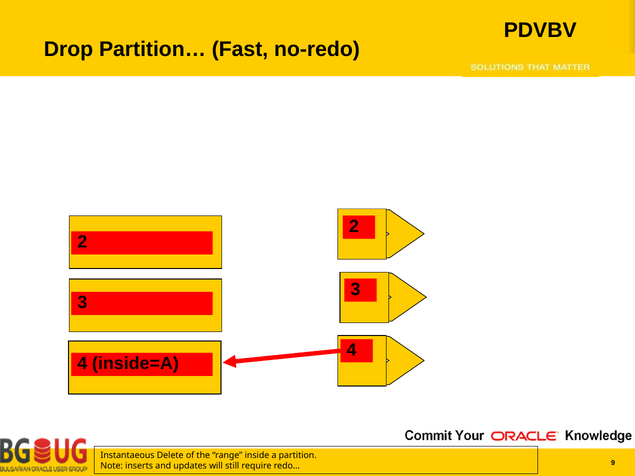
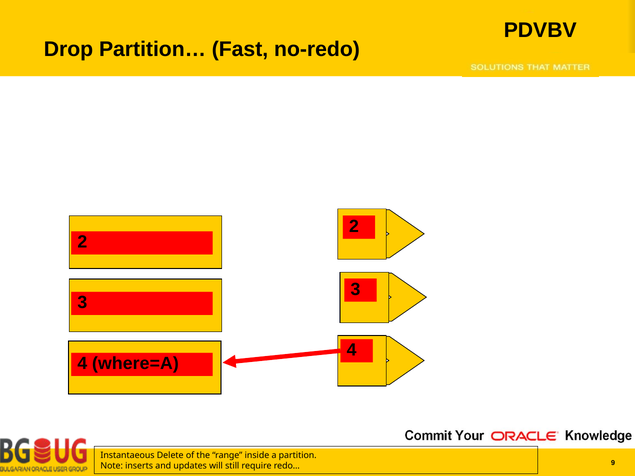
inside=A: inside=A -> where=A
